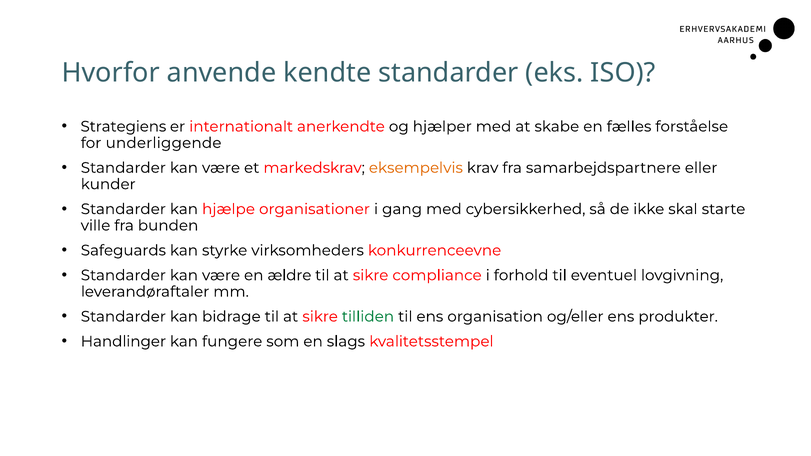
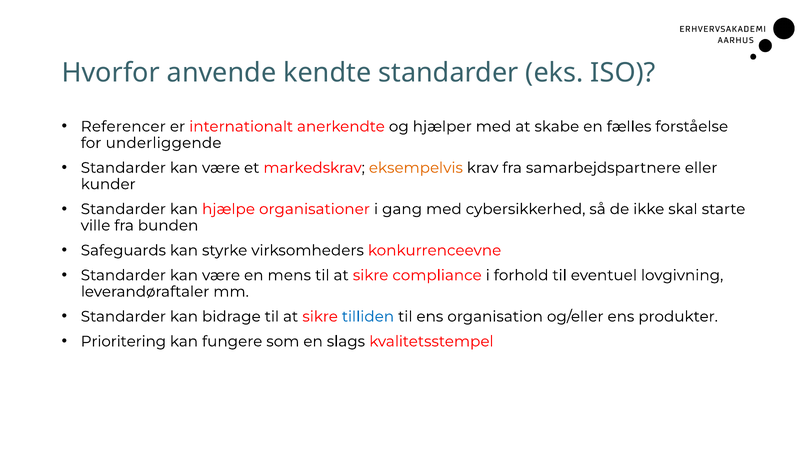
Strategiens: Strategiens -> Referencer
ældre: ældre -> mens
tilliden colour: green -> blue
Handlinger: Handlinger -> Prioritering
